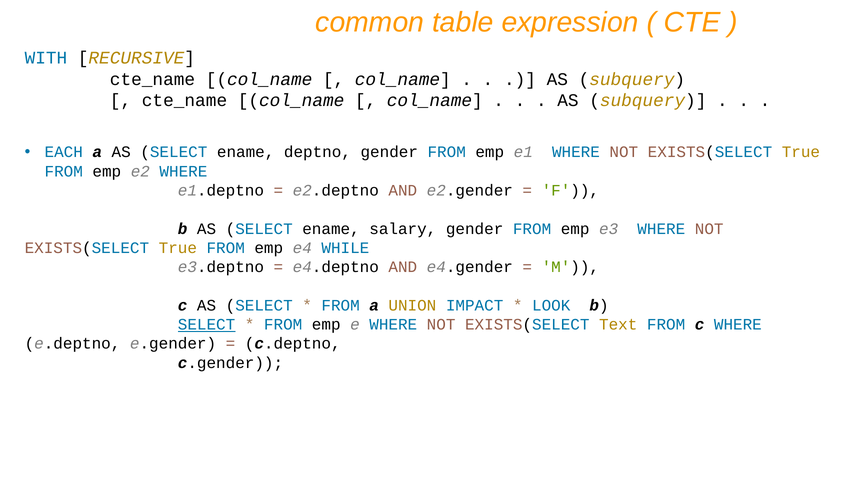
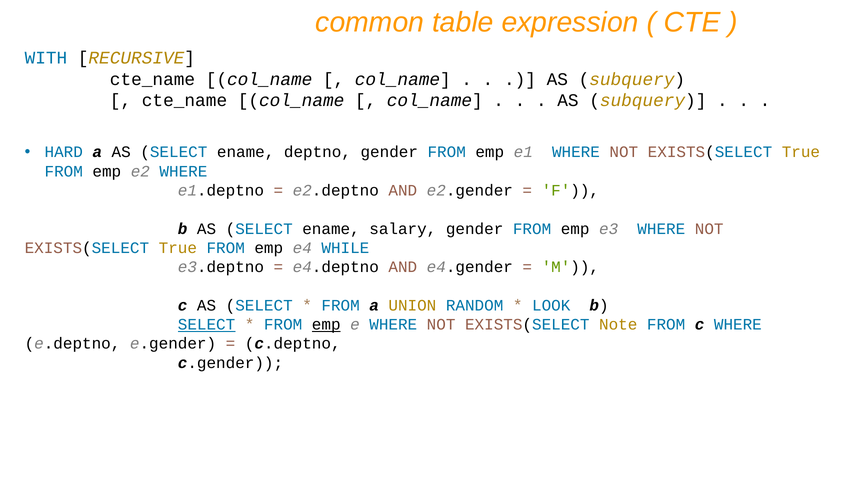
EACH: EACH -> HARD
IMPACT: IMPACT -> RANDOM
emp at (326, 324) underline: none -> present
Text: Text -> Note
